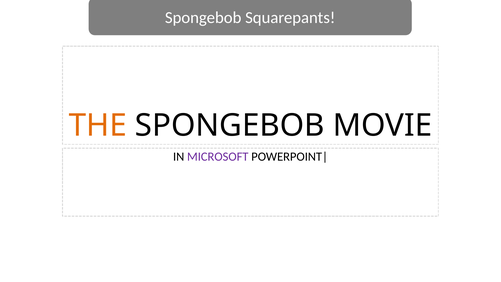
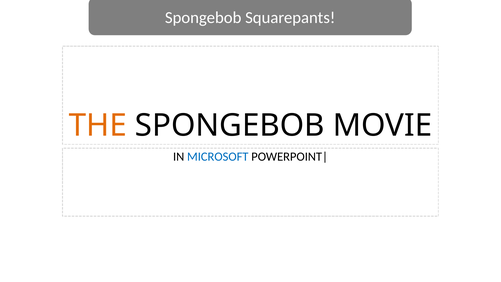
MICROSOFT colour: purple -> blue
